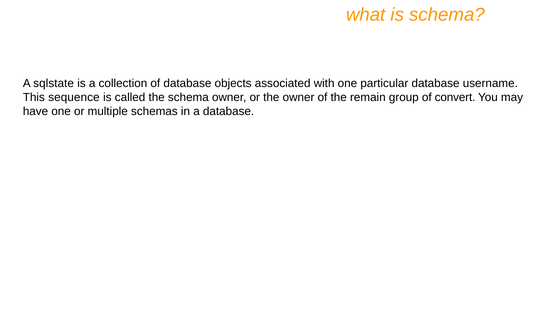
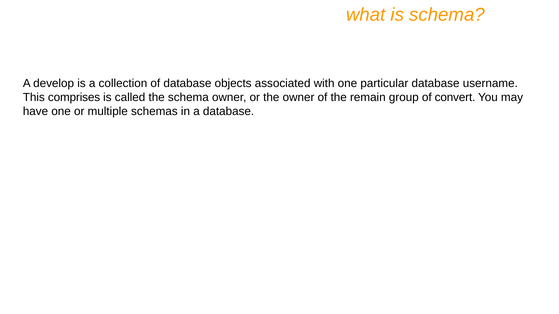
sqlstate: sqlstate -> develop
sequence: sequence -> comprises
